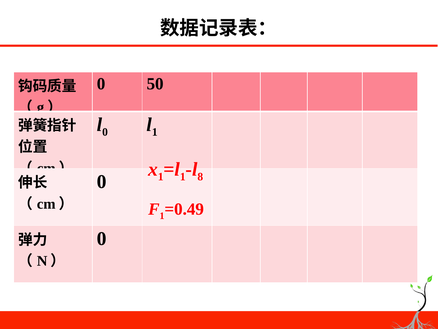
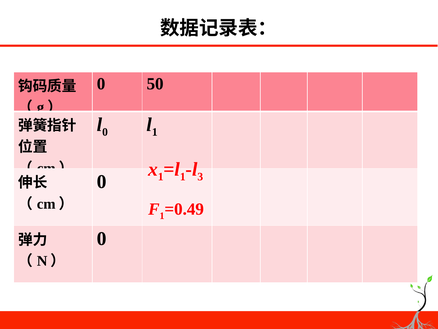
8: 8 -> 3
